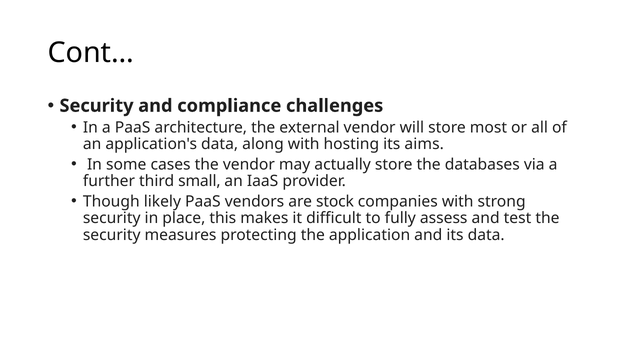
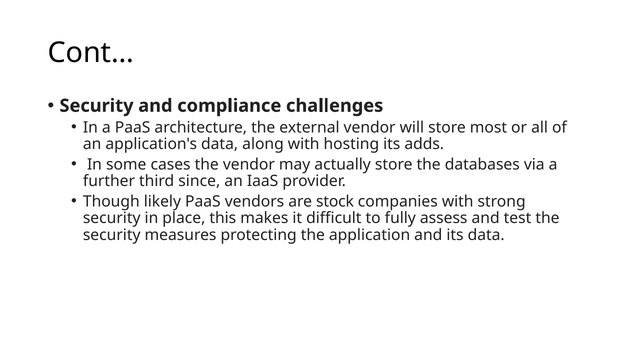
aims: aims -> adds
small: small -> since
